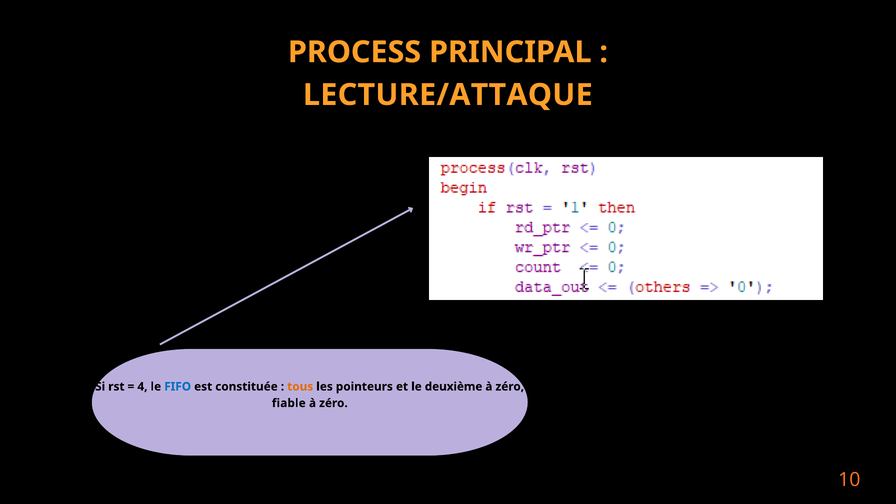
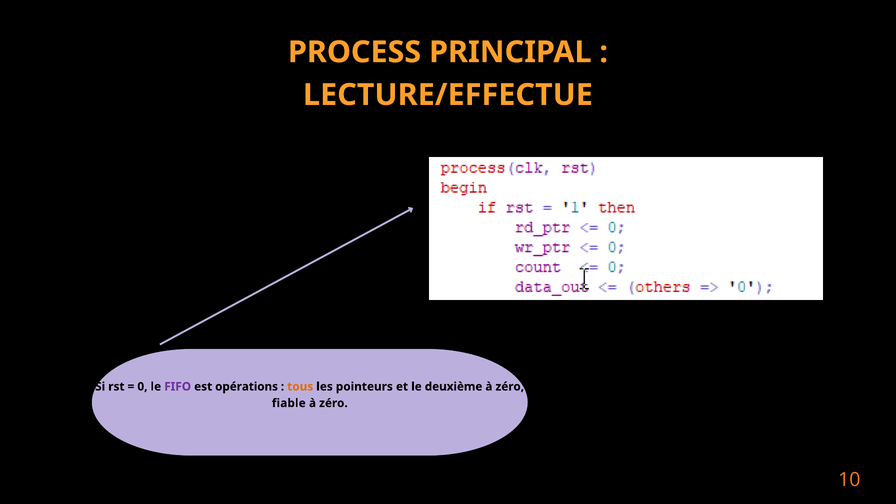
LECTURE/ATTAQUE: LECTURE/ATTAQUE -> LECTURE/EFFECTUE
4: 4 -> 0
FIFO colour: blue -> purple
constituée: constituée -> opérations
